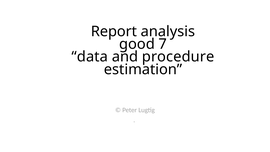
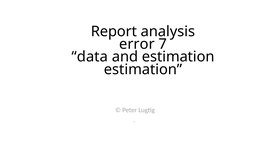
good: good -> error
and procedure: procedure -> estimation
